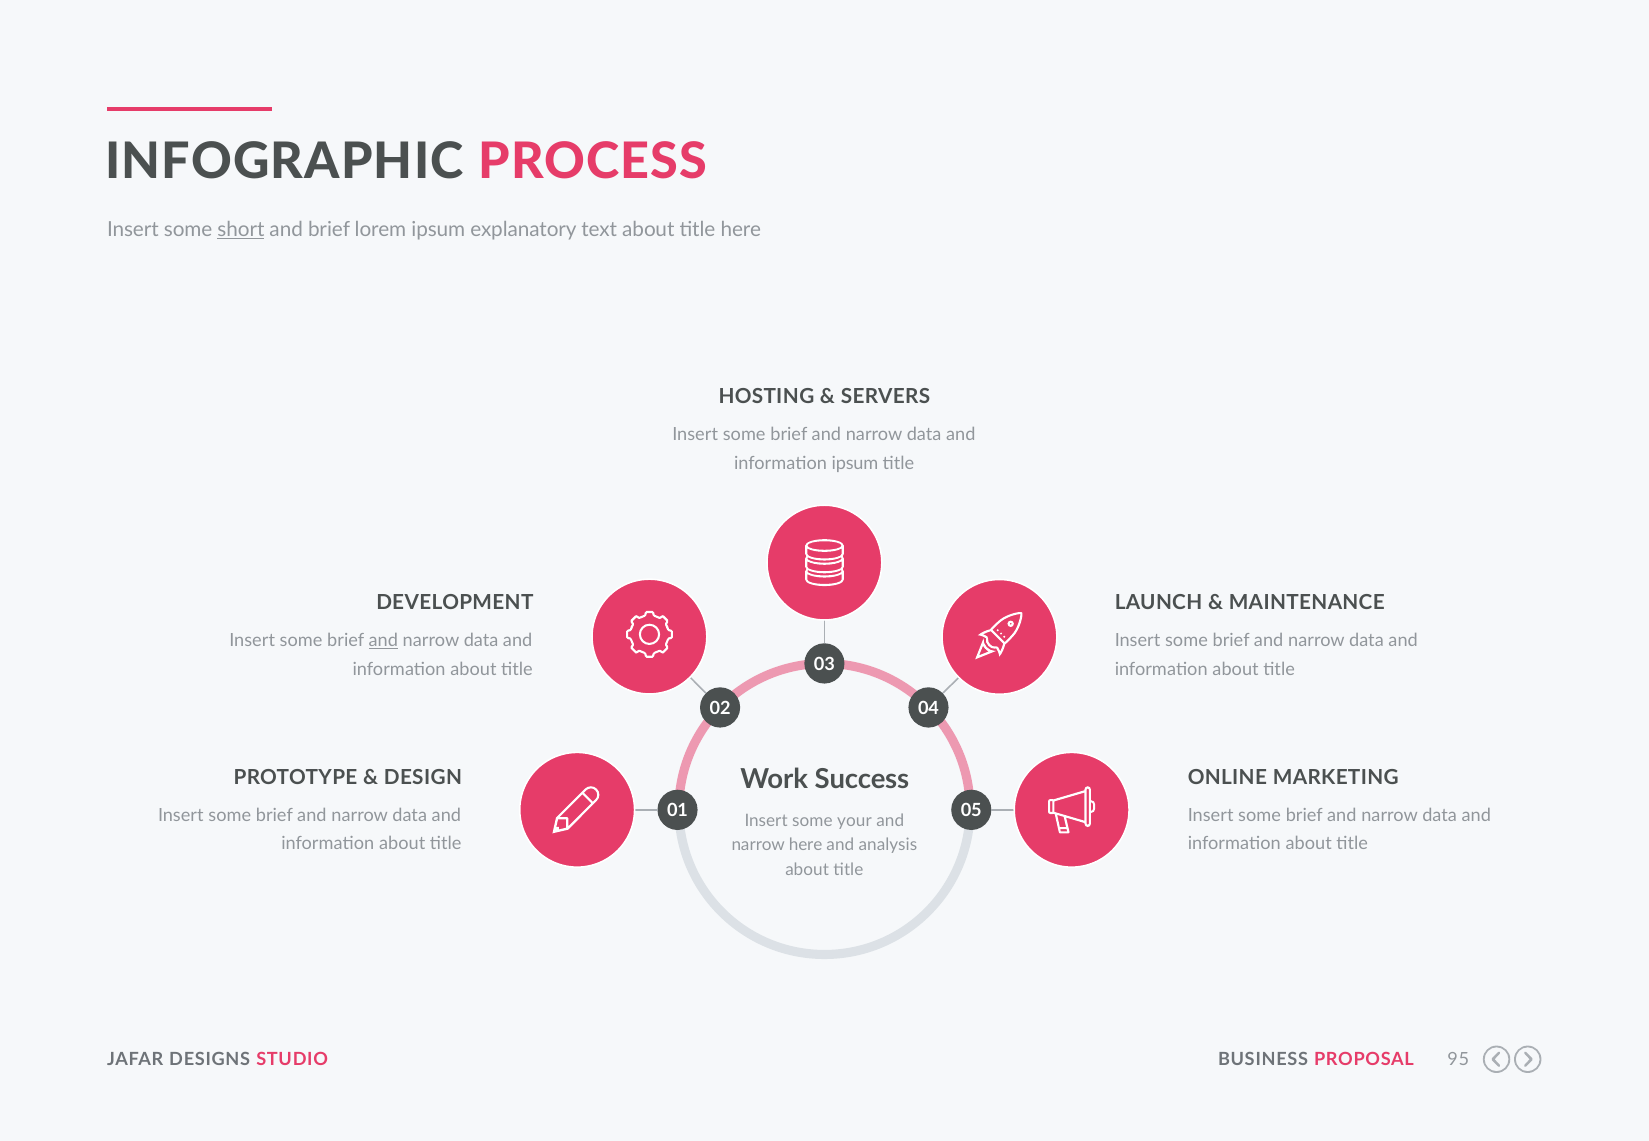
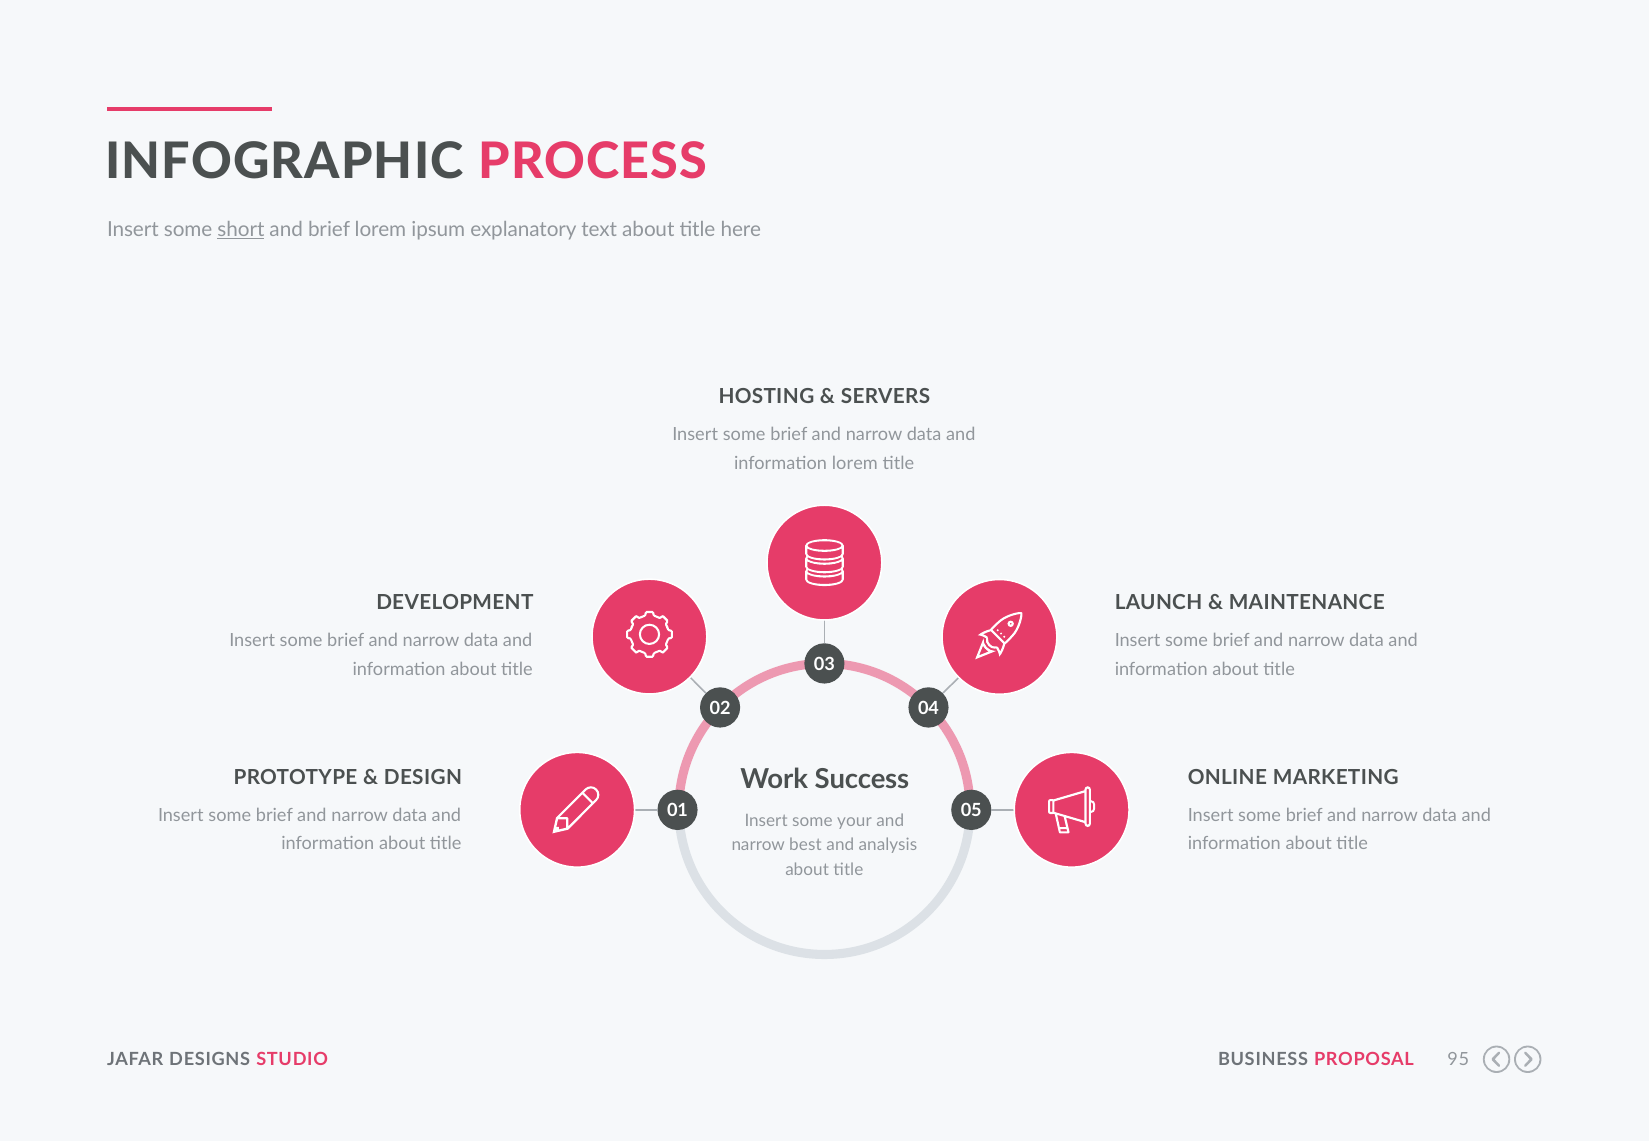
information ipsum: ipsum -> lorem
and at (383, 641) underline: present -> none
narrow here: here -> best
